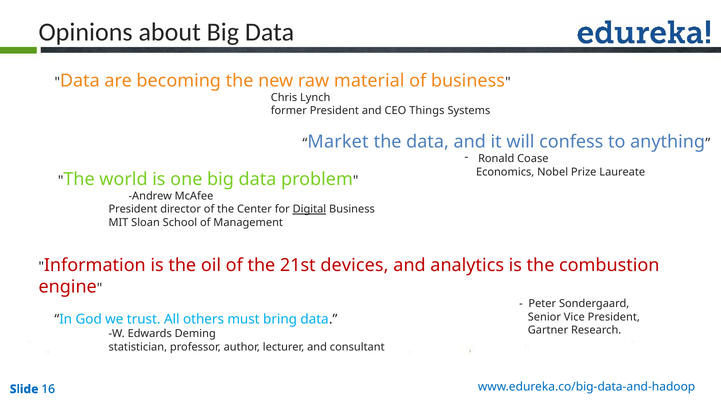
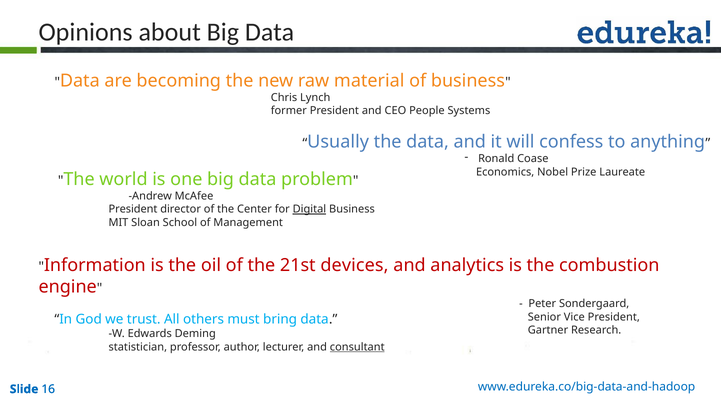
Things: Things -> People
Market: Market -> Usually
consultant underline: none -> present
